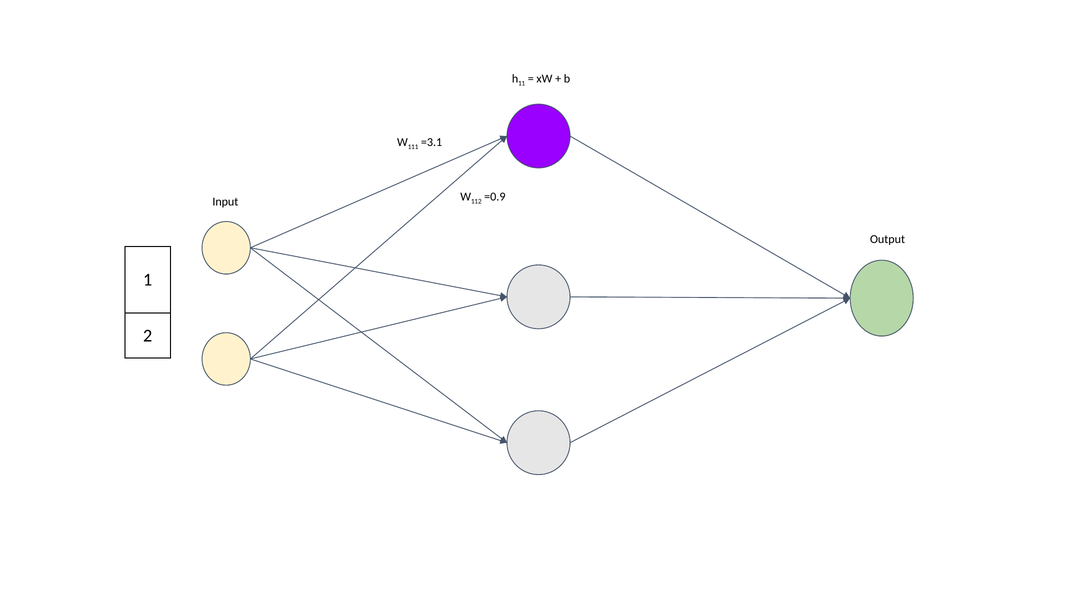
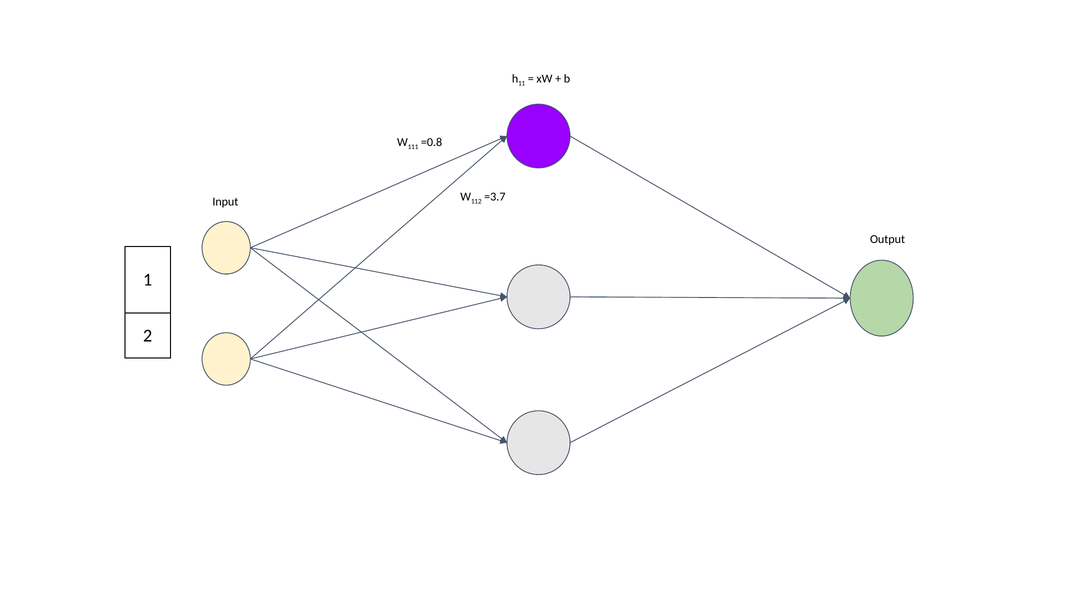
=3.1: =3.1 -> =0.8
=0.9: =0.9 -> =3.7
